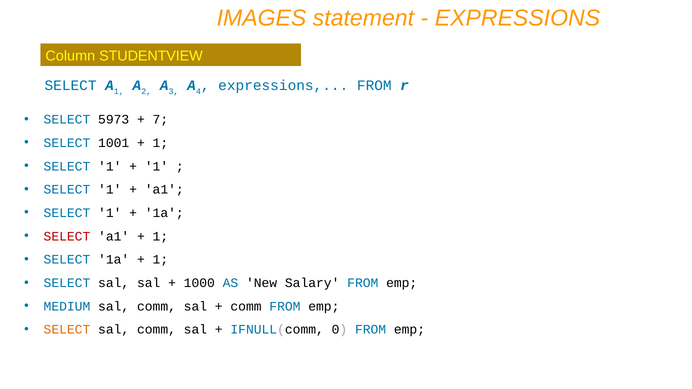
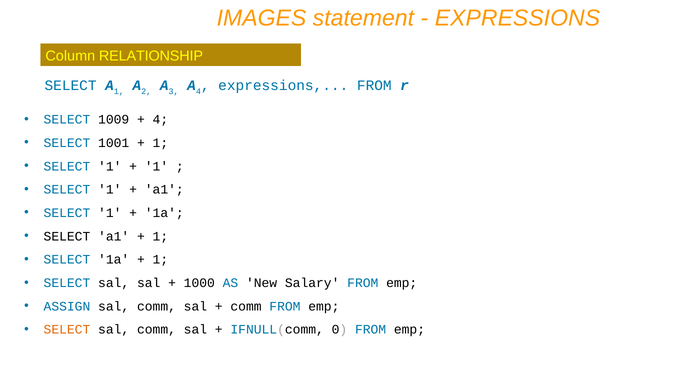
STUDENTVIEW: STUDENTVIEW -> RELATIONSHIP
5973: 5973 -> 1009
7 at (160, 120): 7 -> 4
SELECT at (67, 236) colour: red -> black
MEDIUM: MEDIUM -> ASSIGN
